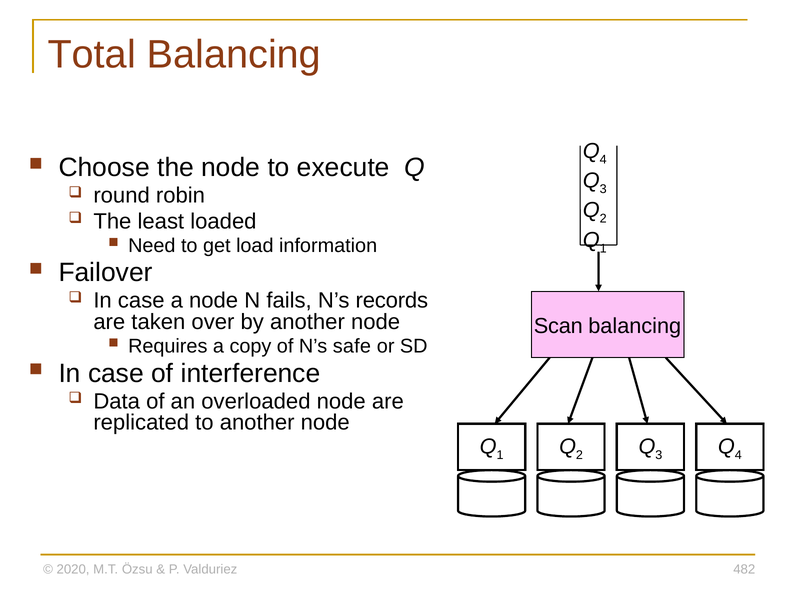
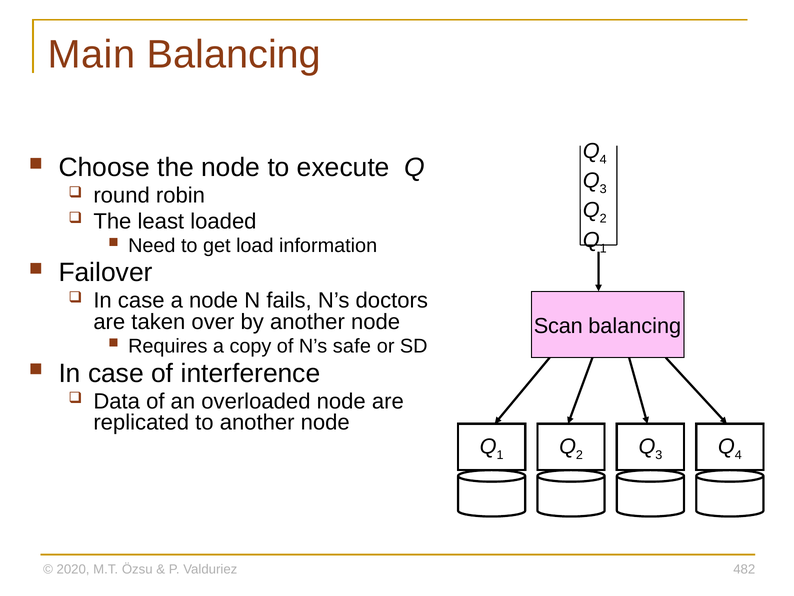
Total: Total -> Main
records: records -> doctors
